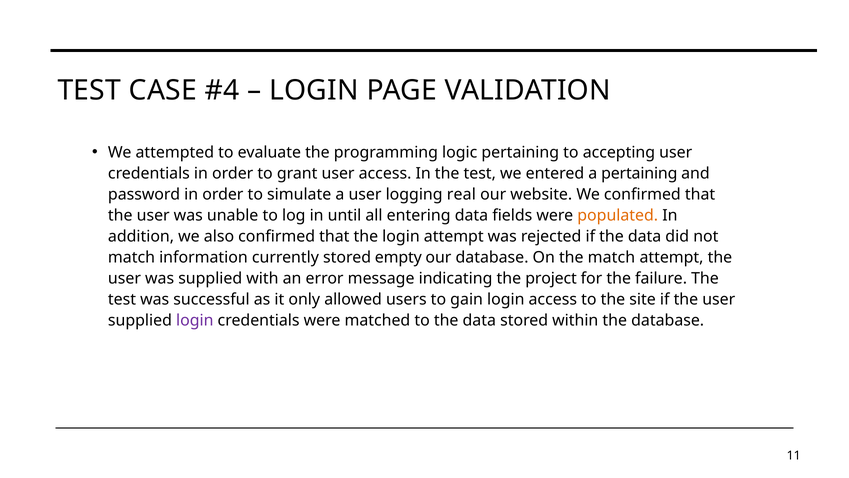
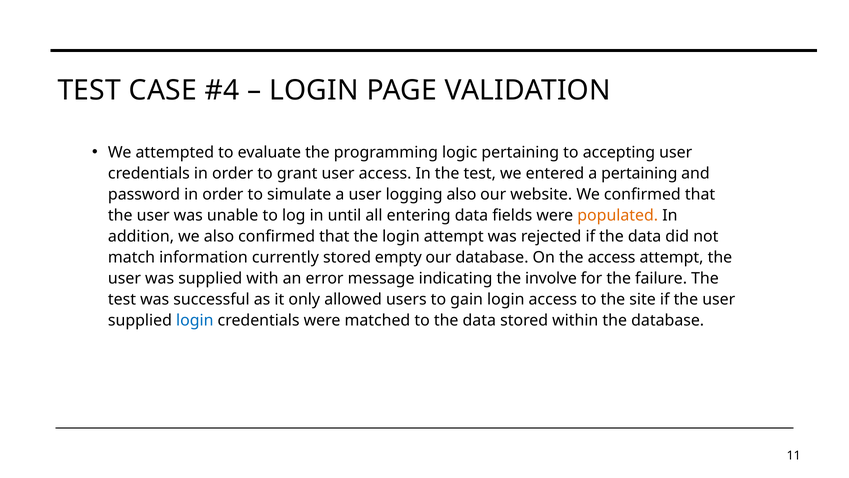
logging real: real -> also
the match: match -> access
project: project -> involve
login at (195, 320) colour: purple -> blue
